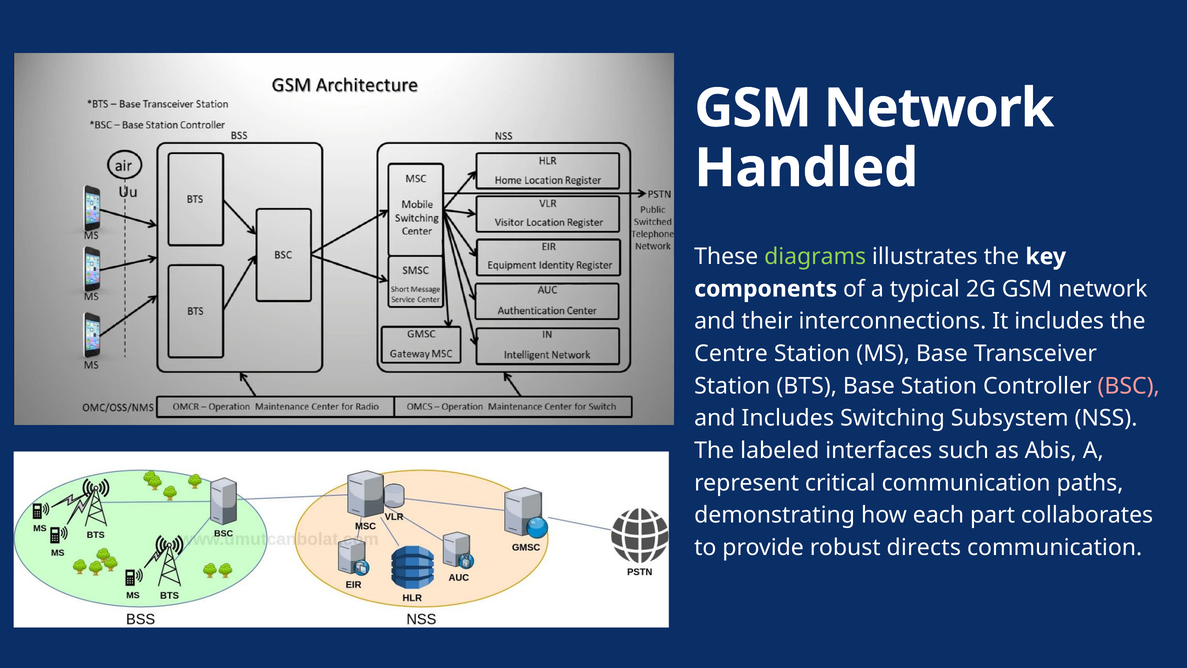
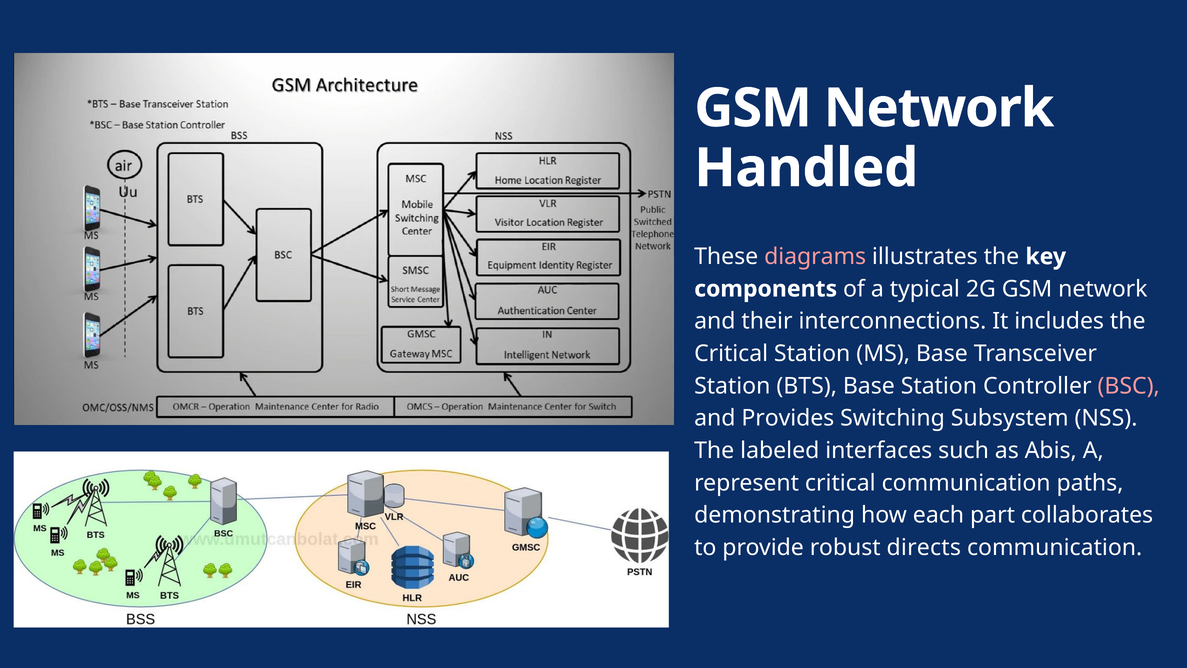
diagrams colour: light green -> pink
Centre at (731, 353): Centre -> Critical
and Includes: Includes -> Provides
